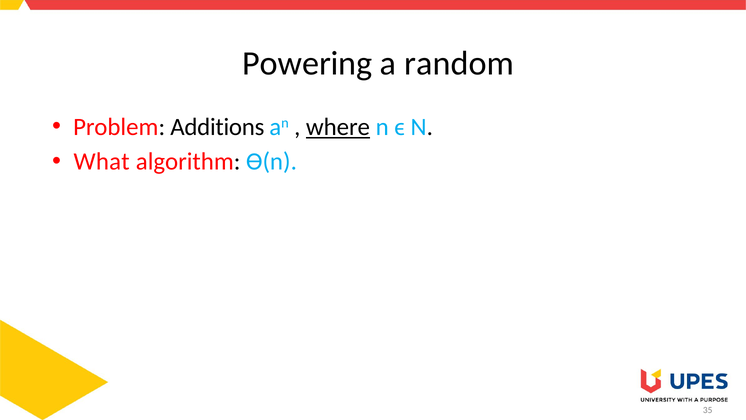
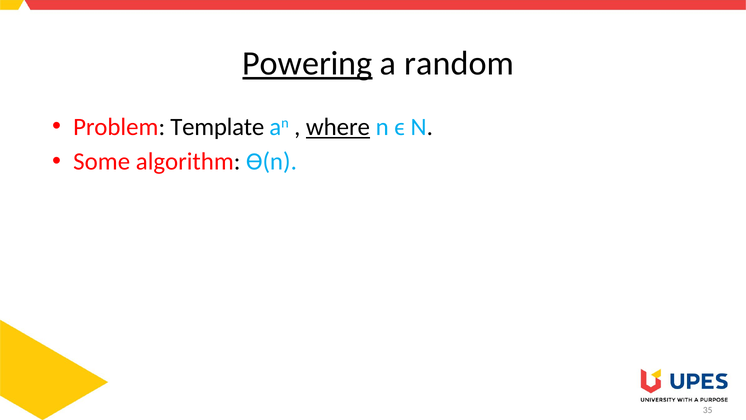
Powering underline: none -> present
Additions: Additions -> Template
What: What -> Some
